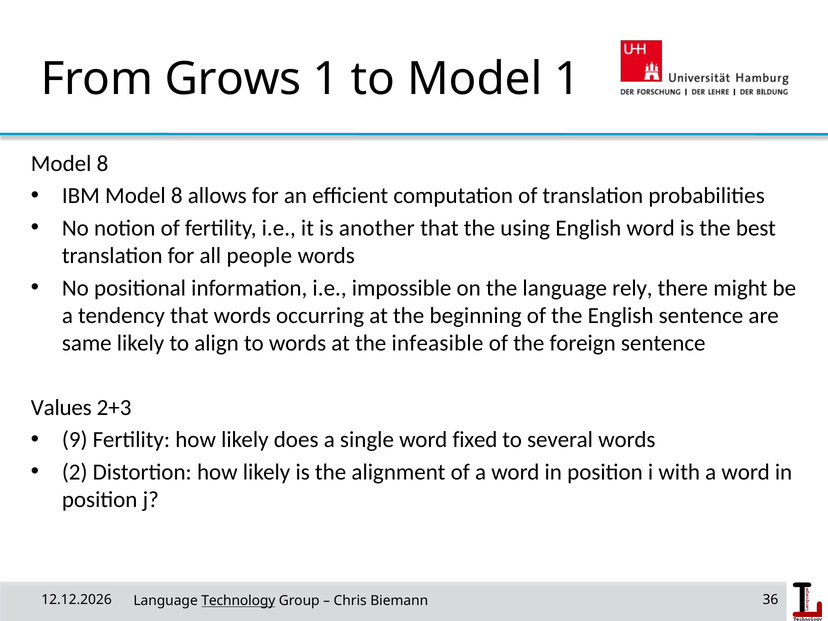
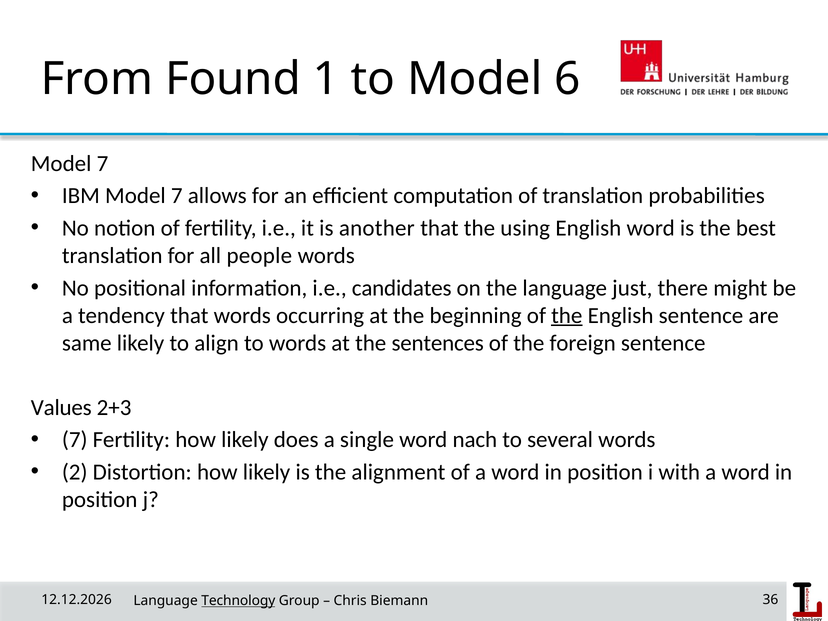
Grows: Grows -> Found
Model 1: 1 -> 6
8 at (102, 164): 8 -> 7
IBM Model 8: 8 -> 7
impossible: impossible -> candidates
rely: rely -> just
the at (567, 316) underline: none -> present
infeasible: infeasible -> sentences
9 at (75, 440): 9 -> 7
fixed: fixed -> nach
